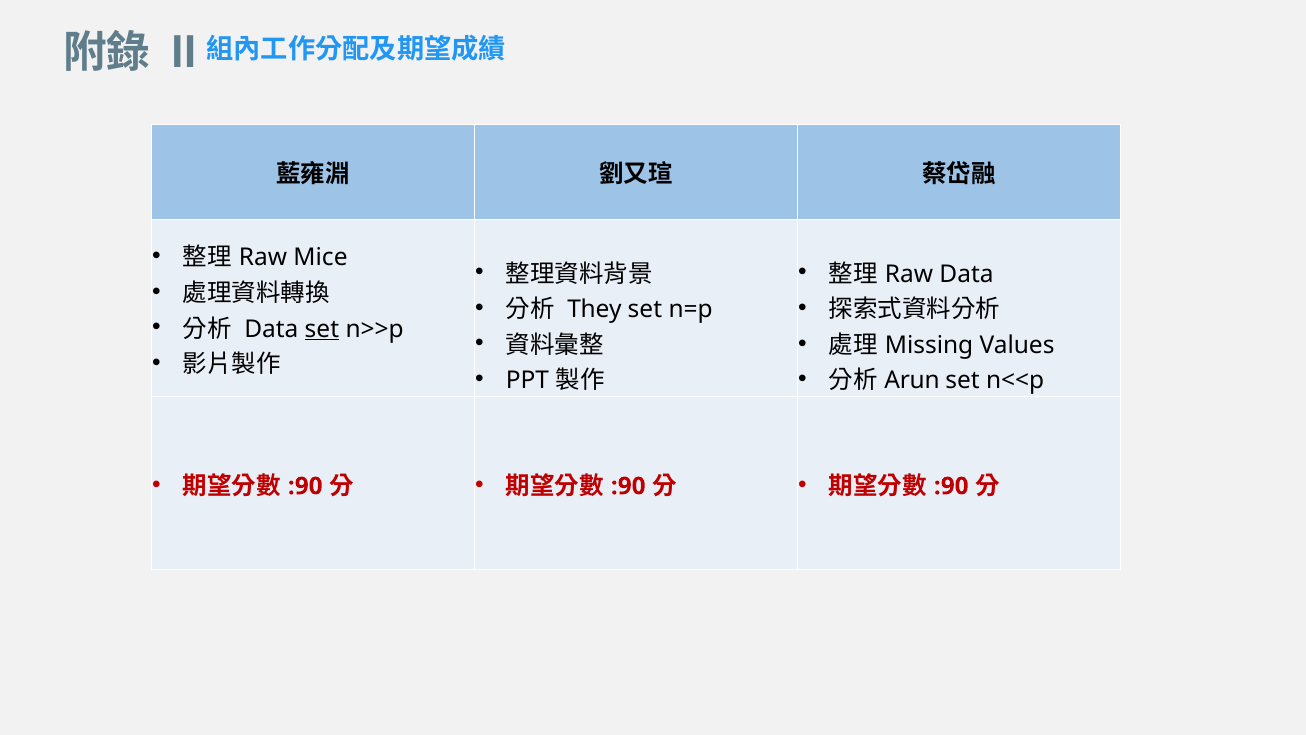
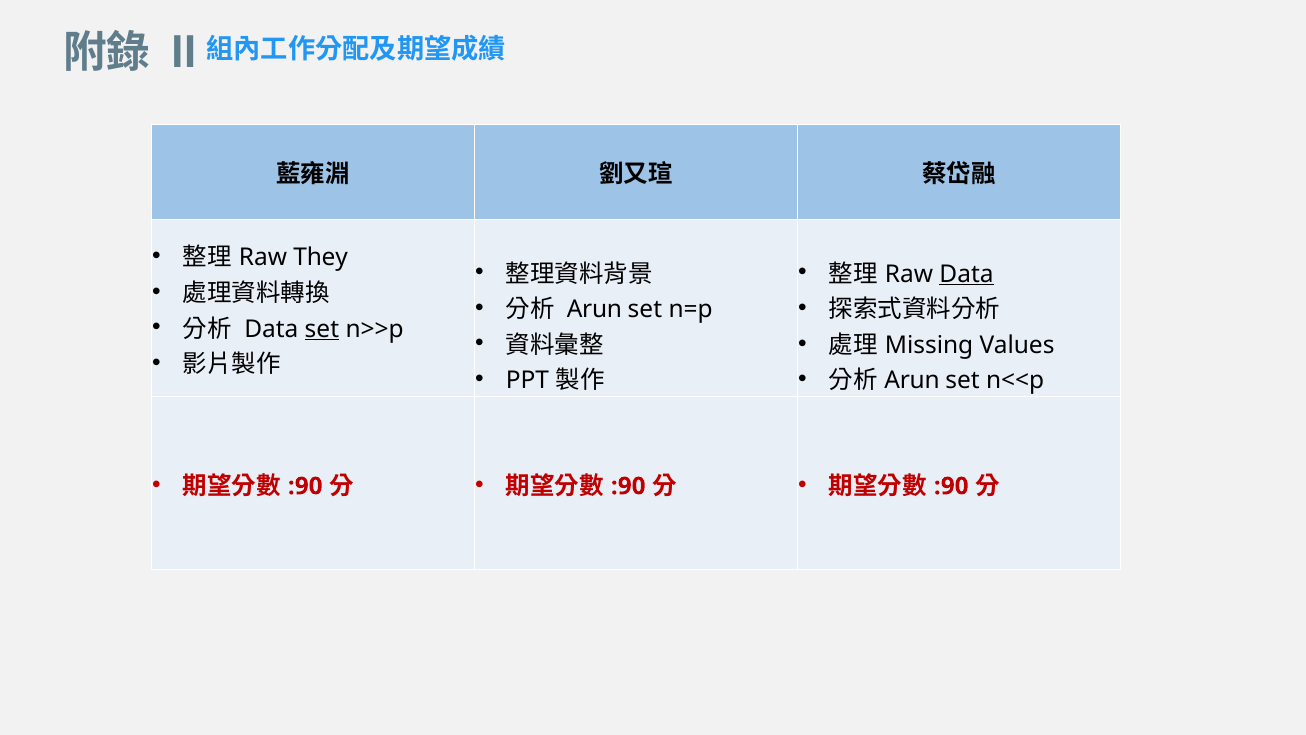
Mice: Mice -> They
Data at (966, 274) underline: none -> present
They at (594, 309): They -> Arun
